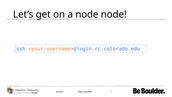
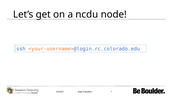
a node: node -> ncdu
